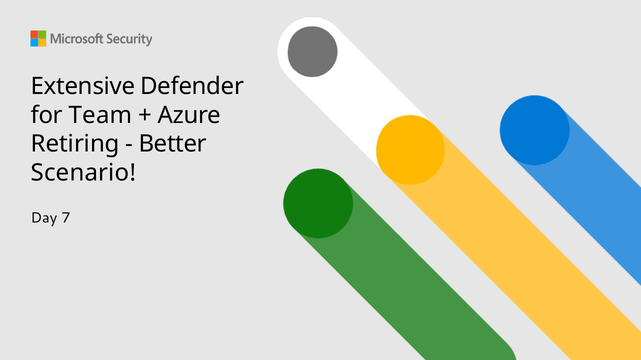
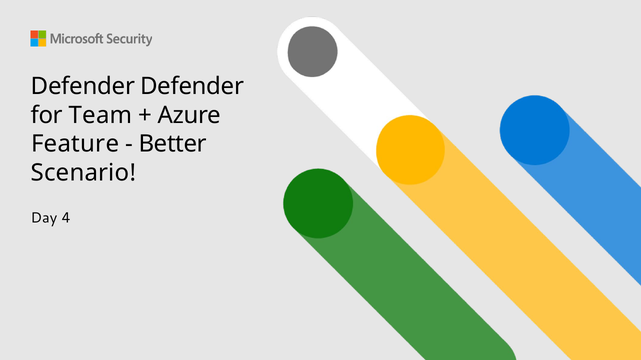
Extensive at (83, 86): Extensive -> Defender
Retiring: Retiring -> Feature
7: 7 -> 4
